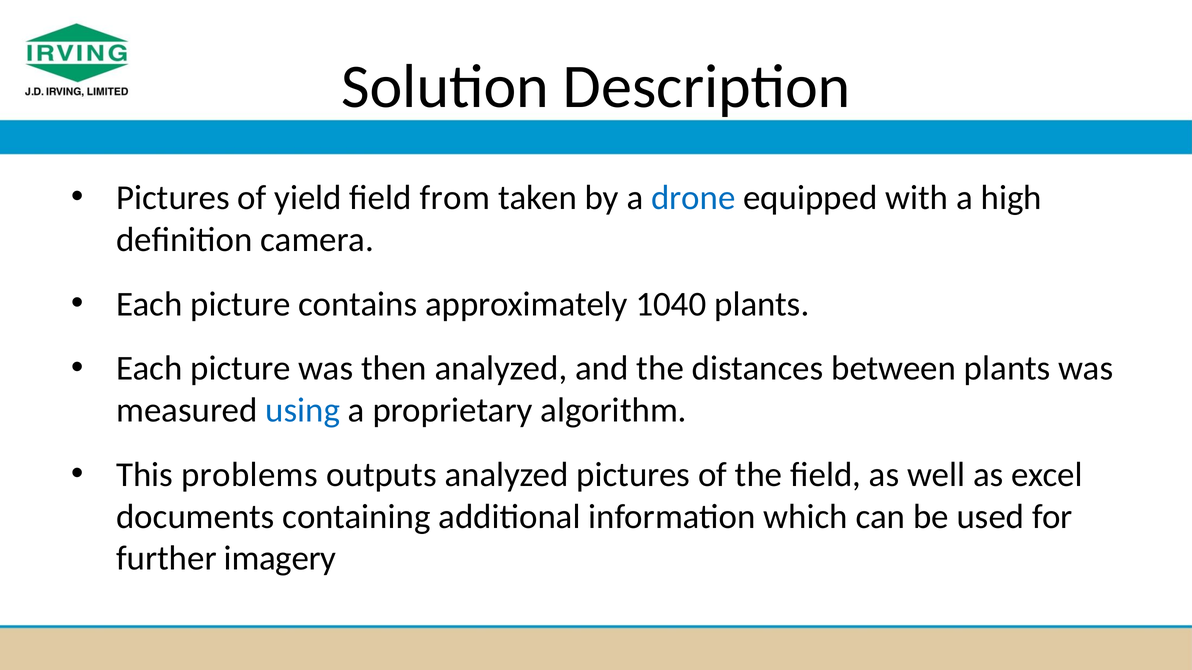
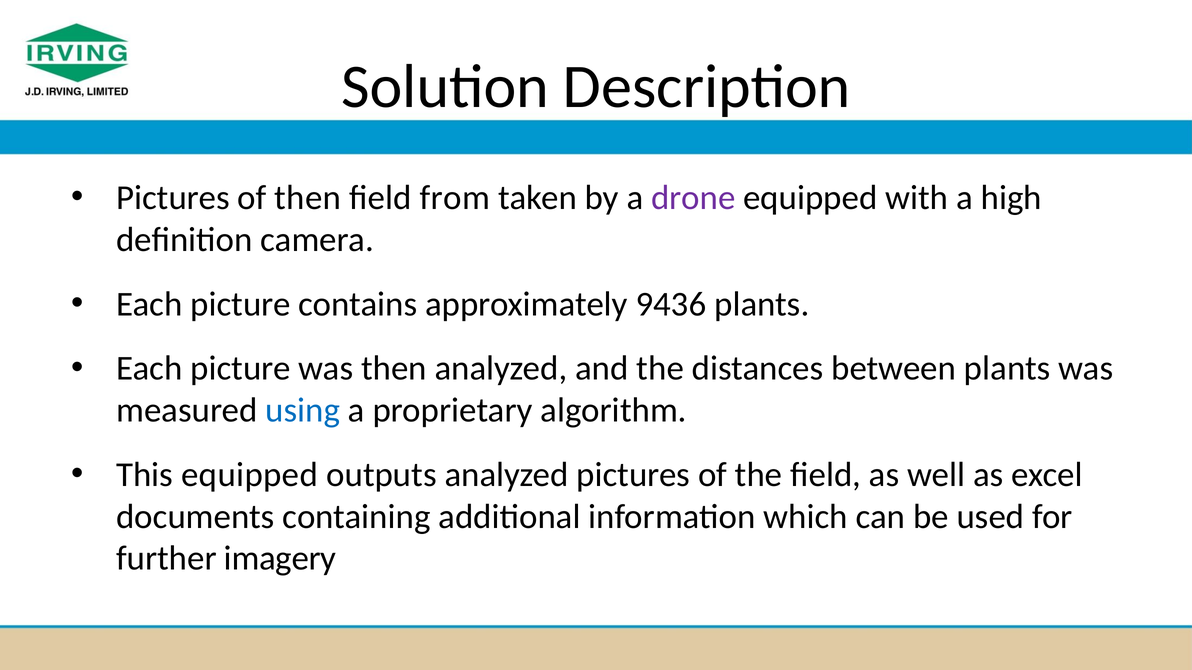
of yield: yield -> then
drone colour: blue -> purple
1040: 1040 -> 9436
This problems: problems -> equipped
